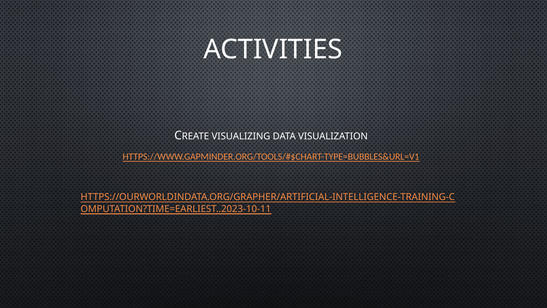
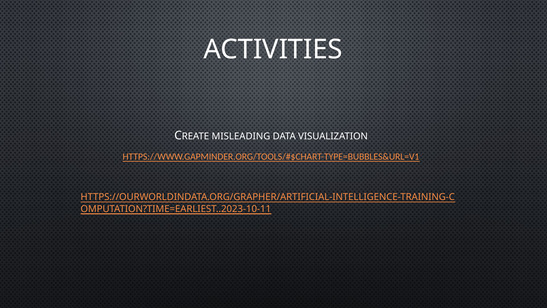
VISUALIZING: VISUALIZING -> MISLEADING
